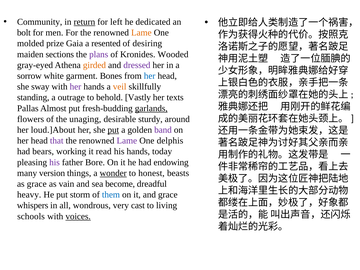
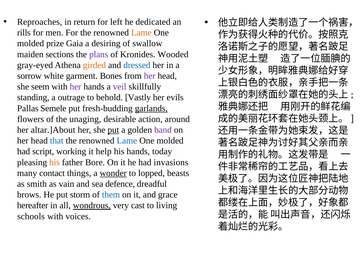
Community: Community -> Reproaches
return underline: present -> none
bolt: bolt -> rills
resented: resented -> desiring
desiring: desiring -> swallow
dressed colour: purple -> blue
her at (150, 76) colour: blue -> purple
sway: sway -> seem
veil colour: orange -> purple
texts: texts -> evils
Almost: Almost -> Semele
sturdy: sturdy -> action
loud.]About: loud.]About -> altar.]About
that colour: purple -> blue
Lame at (127, 141) colour: purple -> blue
delphis at (170, 141): delphis -> molded
bears: bears -> script
read: read -> help
his at (55, 162) colour: purple -> orange
endowing: endowing -> invasions
version: version -> contact
honest: honest -> lopped
as grace: grace -> smith
become: become -> defence
heavy: heavy -> brows
whispers: whispers -> hereafter
wondrous underline: none -> present
voices underline: present -> none
